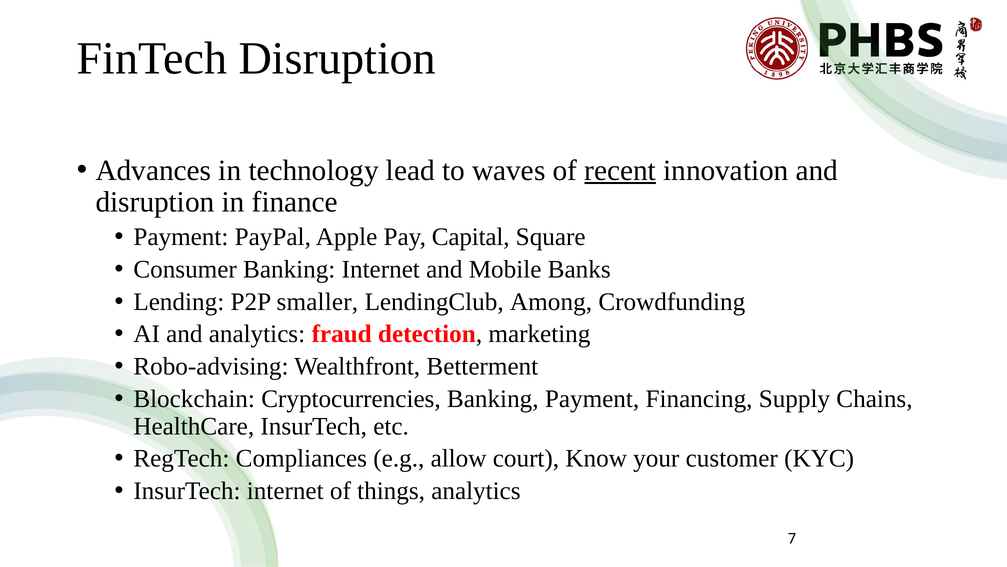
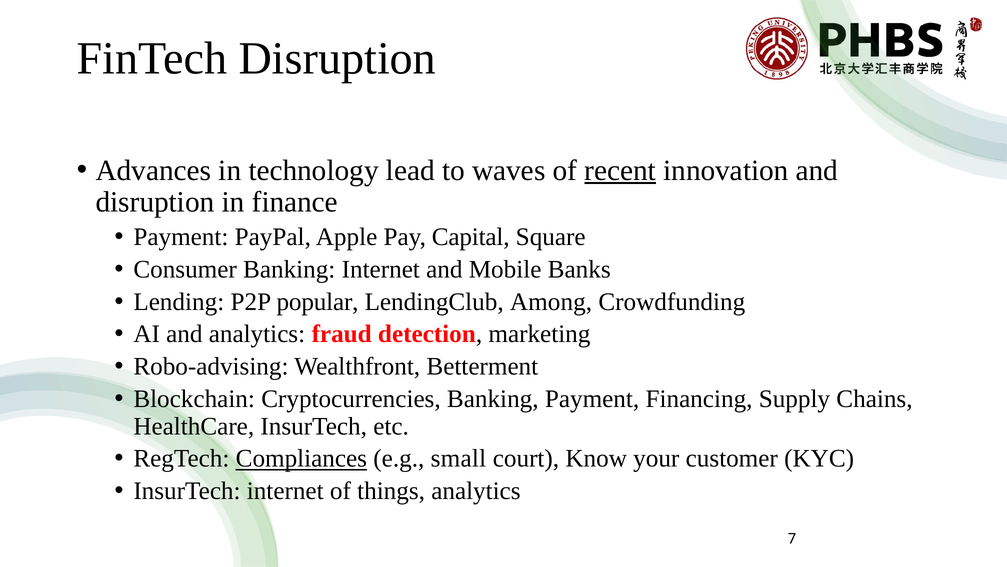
smaller: smaller -> popular
Compliances underline: none -> present
allow: allow -> small
